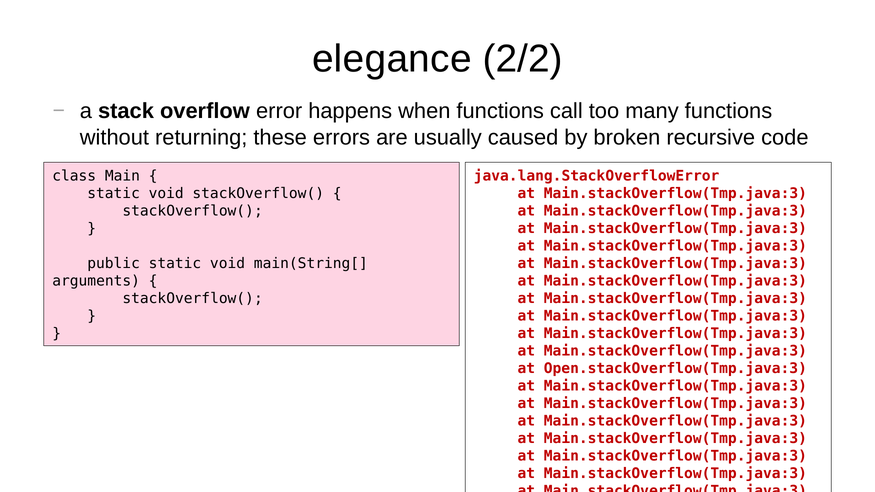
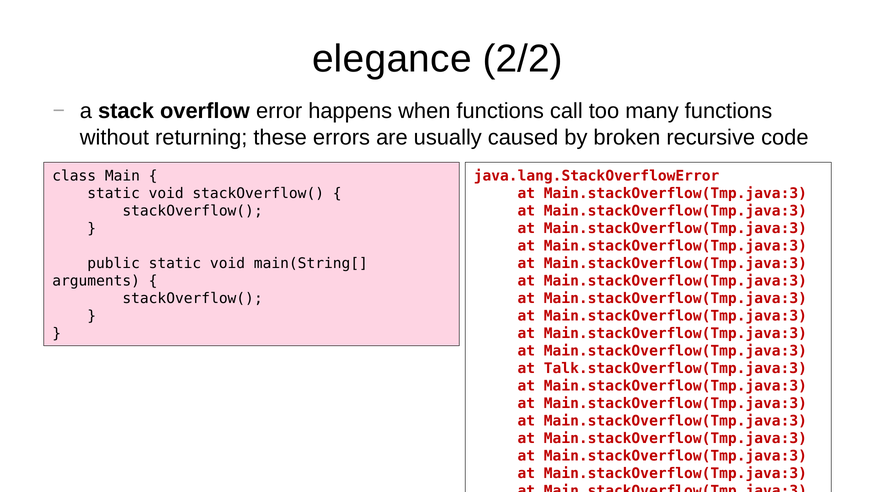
Open.stackOverflow(Tmp.java:3: Open.stackOverflow(Tmp.java:3 -> Talk.stackOverflow(Tmp.java:3
